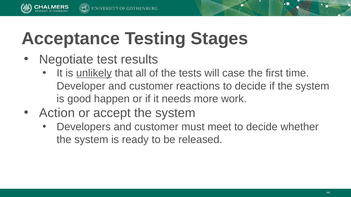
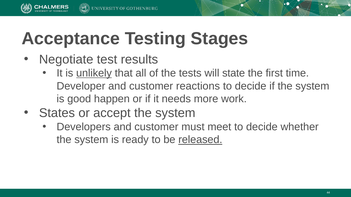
case: case -> state
Action: Action -> States
released underline: none -> present
